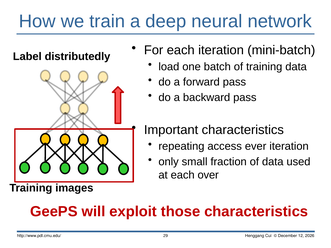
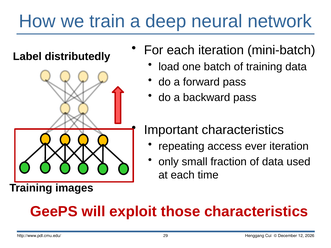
over: over -> time
